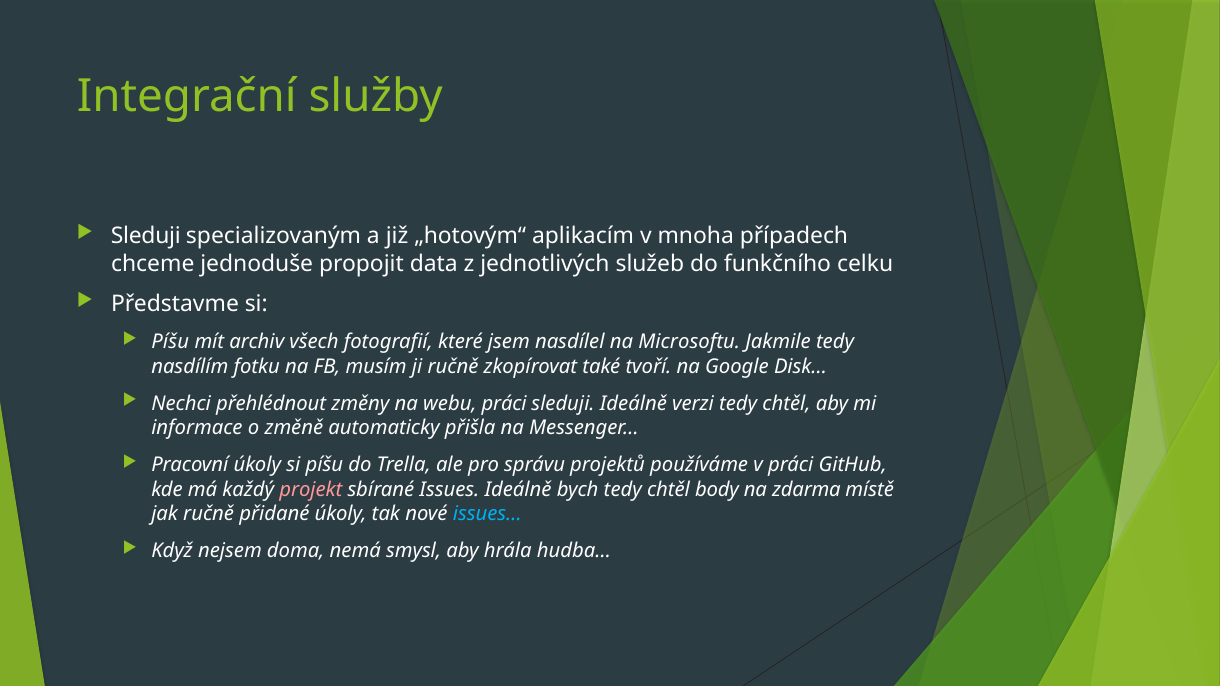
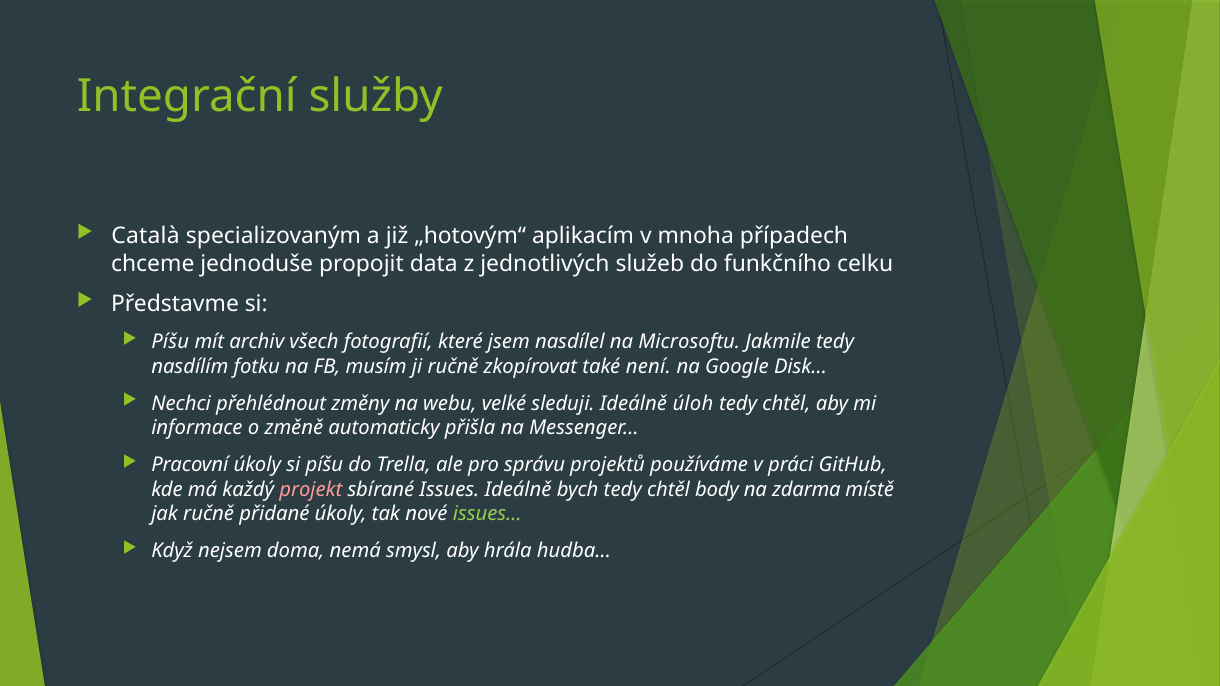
Sleduji at (146, 236): Sleduji -> Català
tvoří: tvoří -> není
webu práci: práci -> velké
verzi: verzi -> úloh
issues… colour: light blue -> light green
